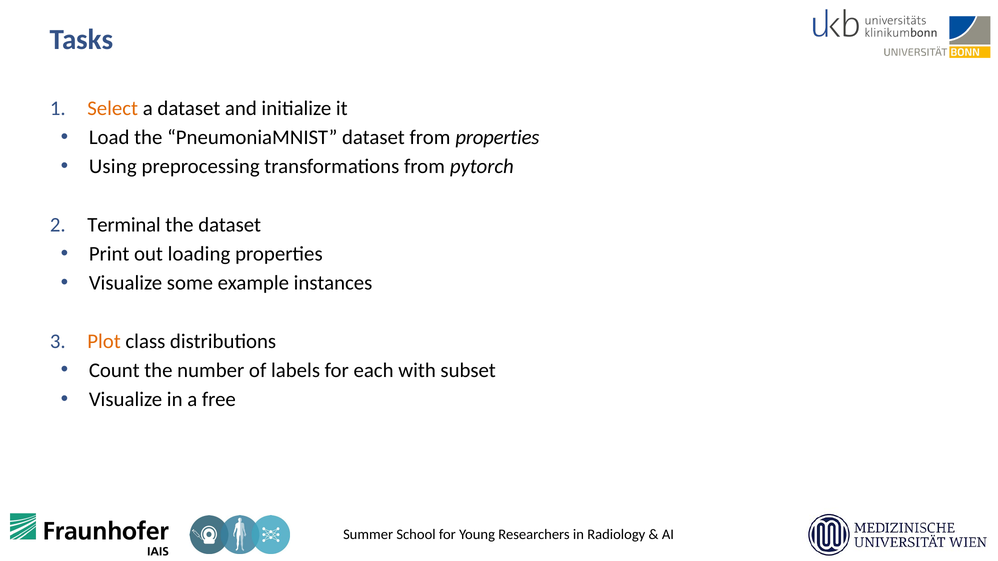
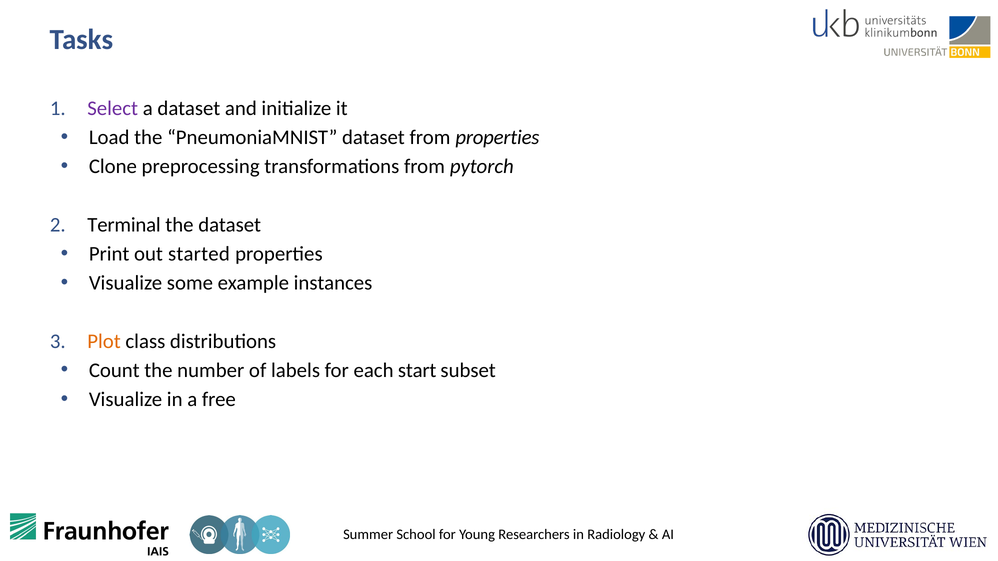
Select colour: orange -> purple
Using: Using -> Clone
loading: loading -> started
with: with -> start
